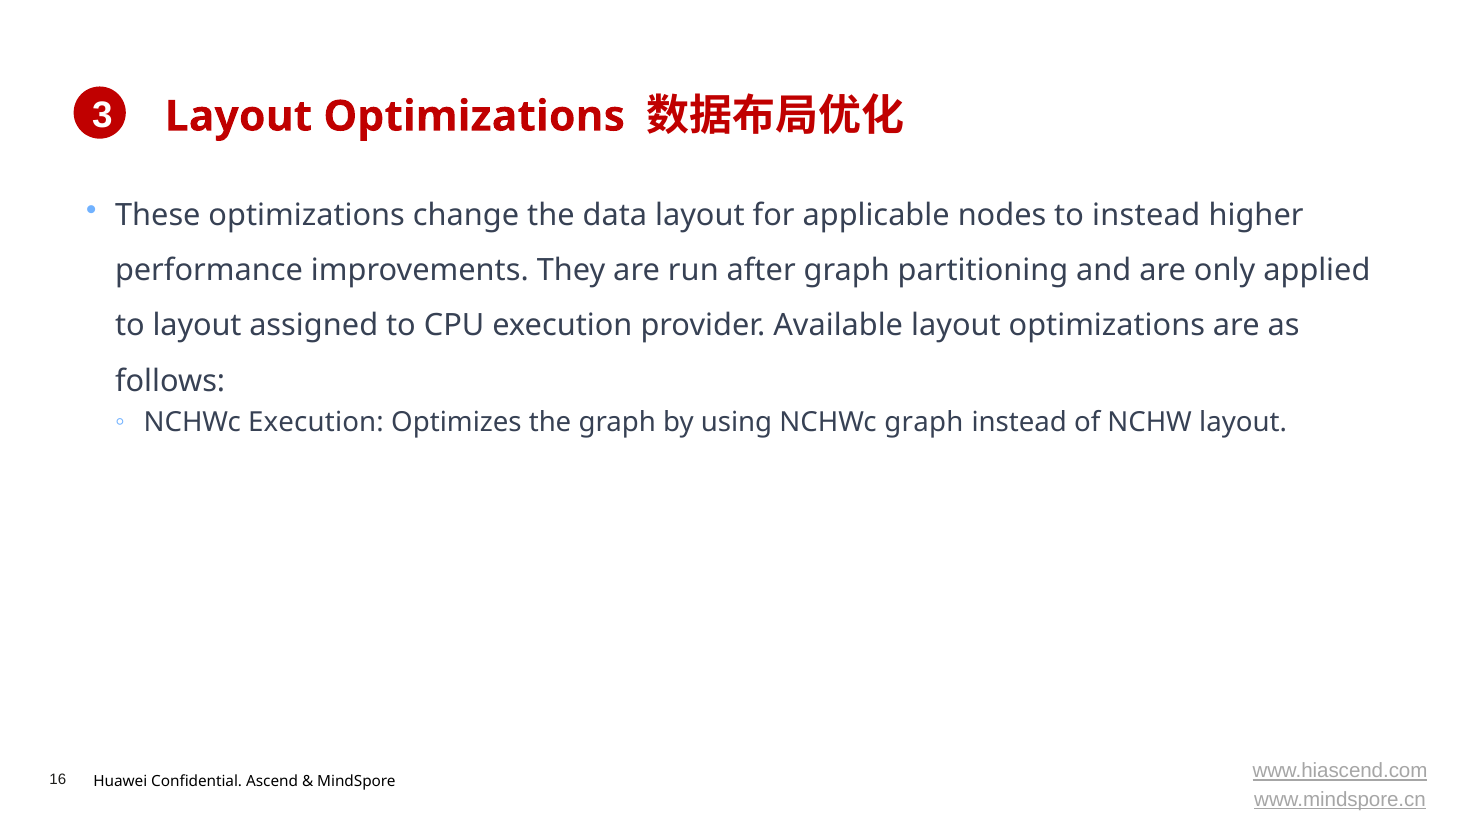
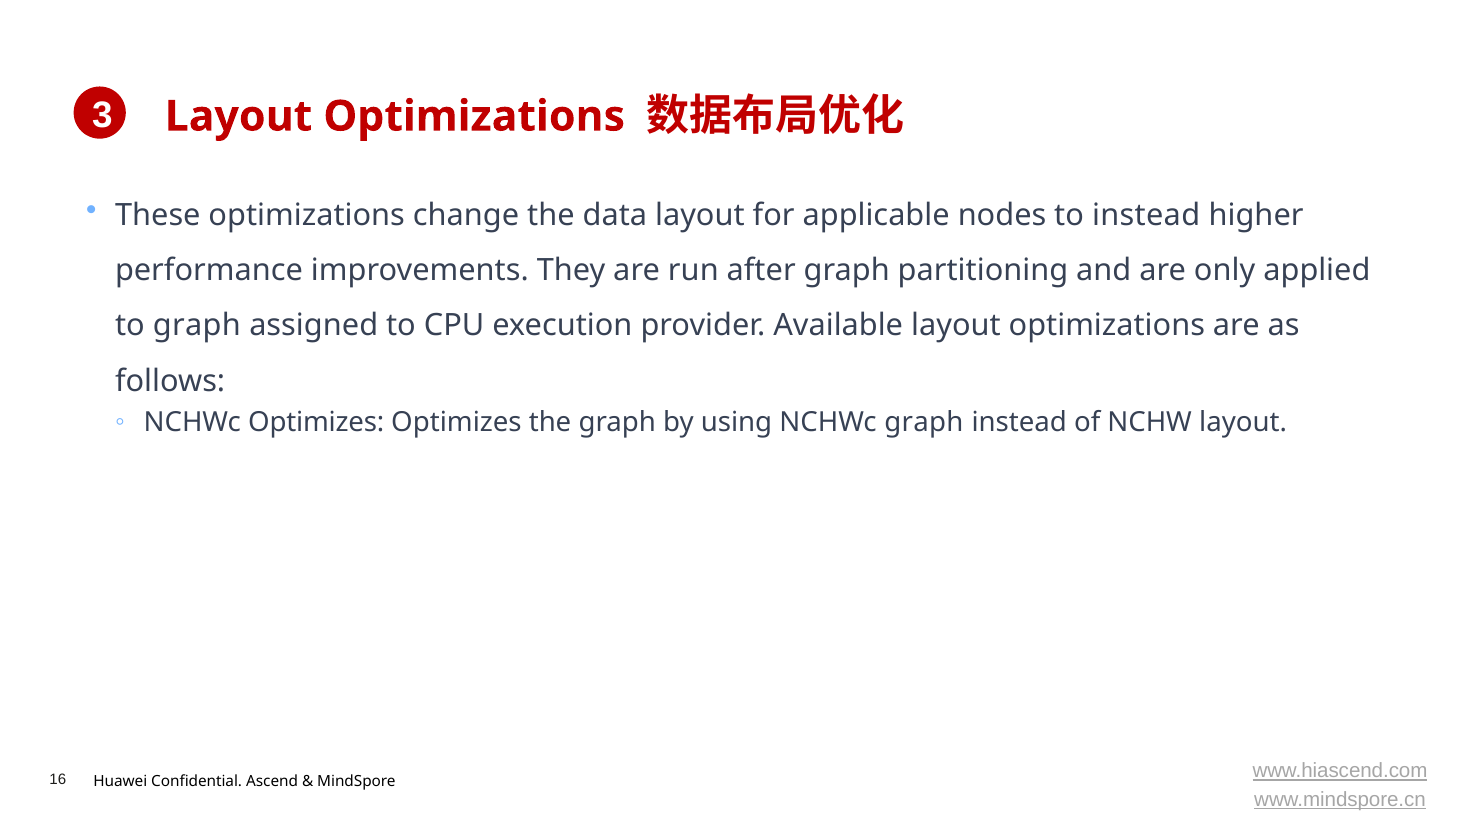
to layout: layout -> graph
NCHWc Execution: Execution -> Optimizes
